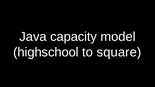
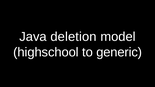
capacity: capacity -> deletion
square: square -> generic
